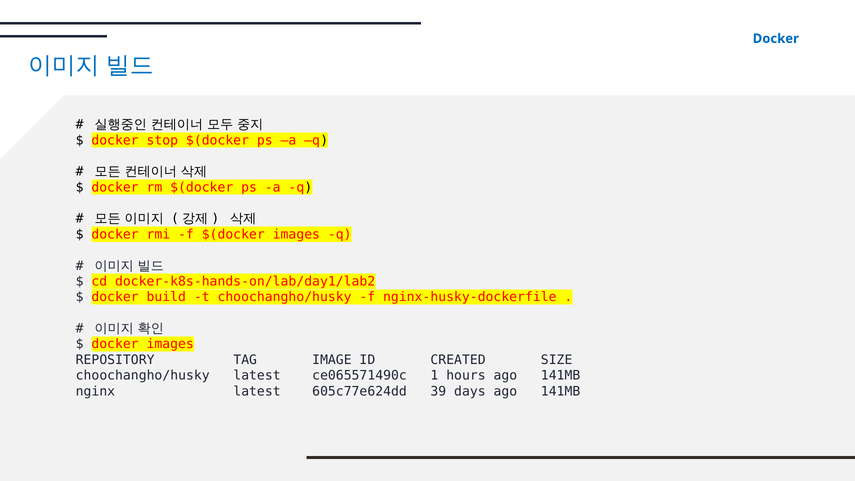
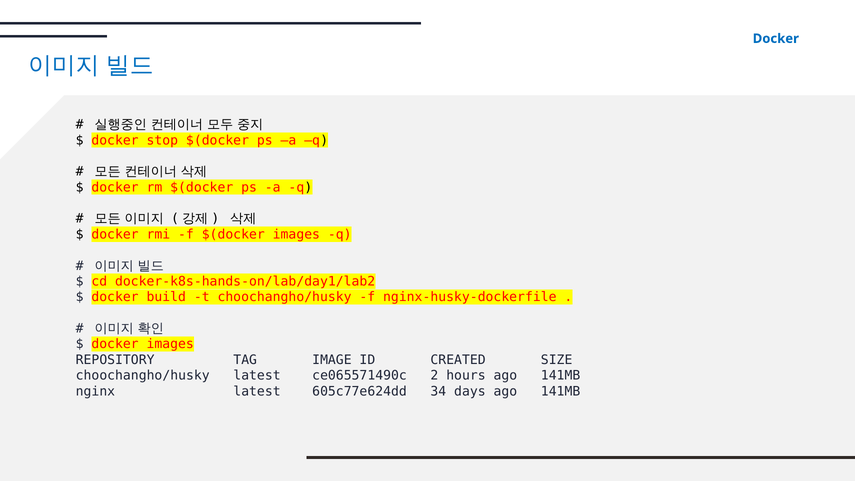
1: 1 -> 2
39: 39 -> 34
